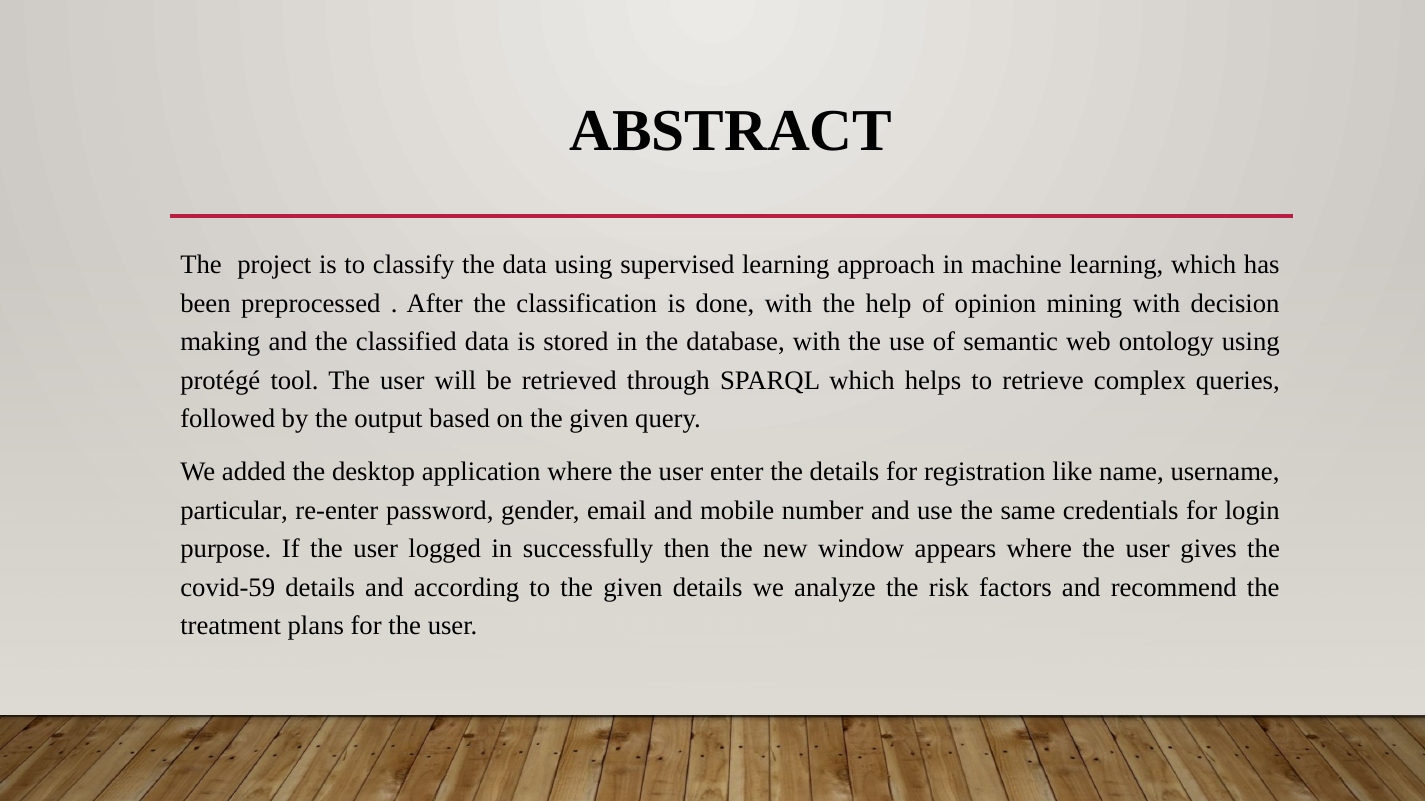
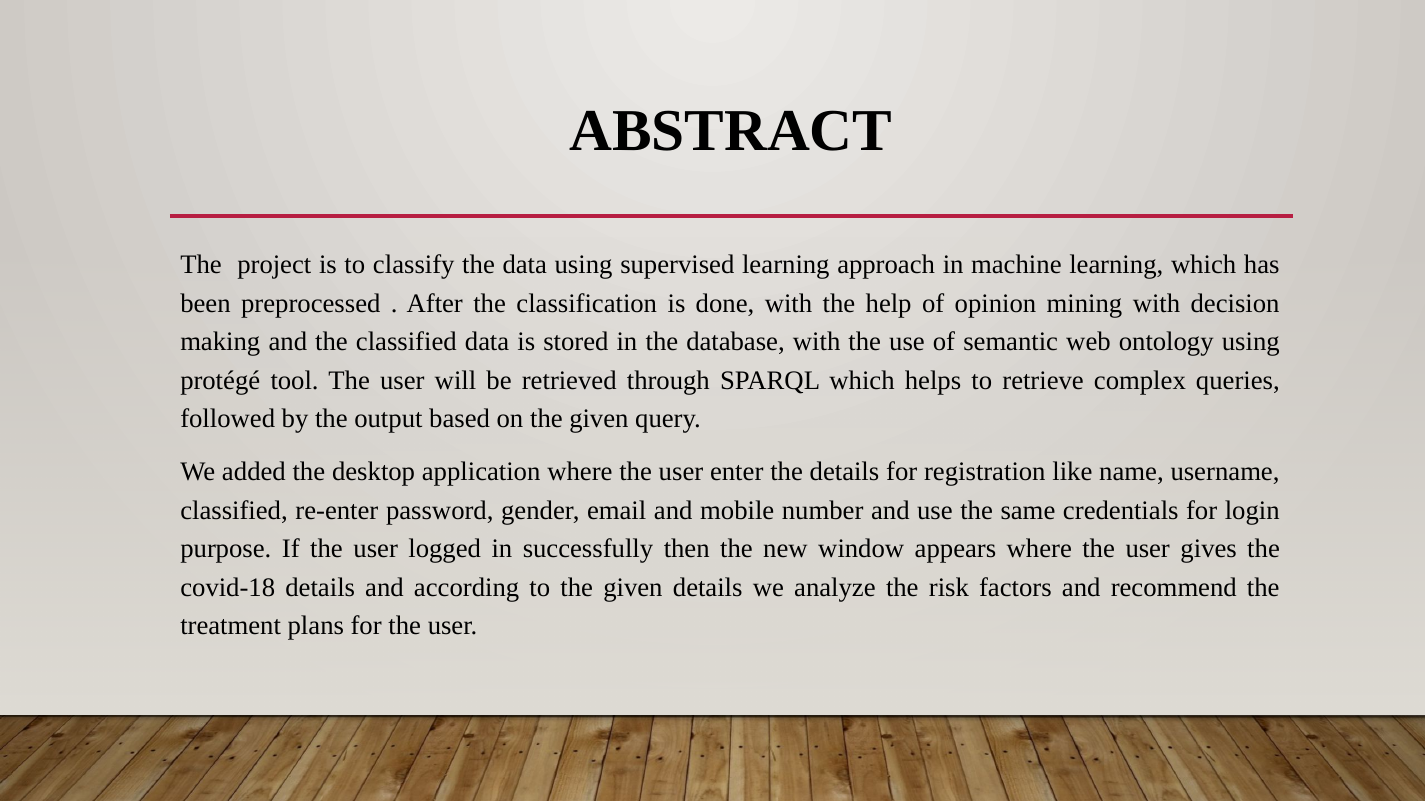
particular at (234, 511): particular -> classified
covid-59: covid-59 -> covid-18
